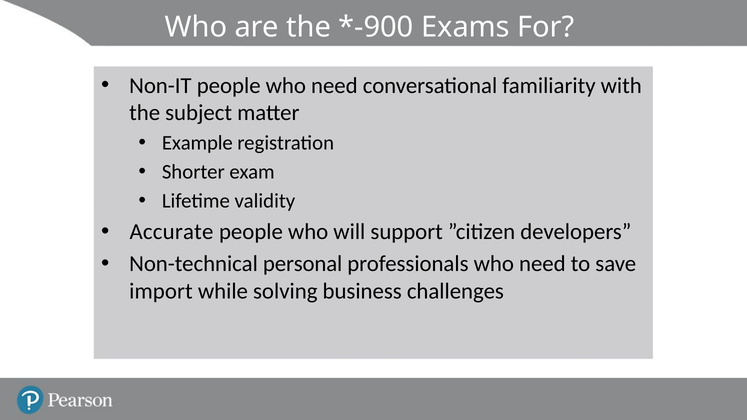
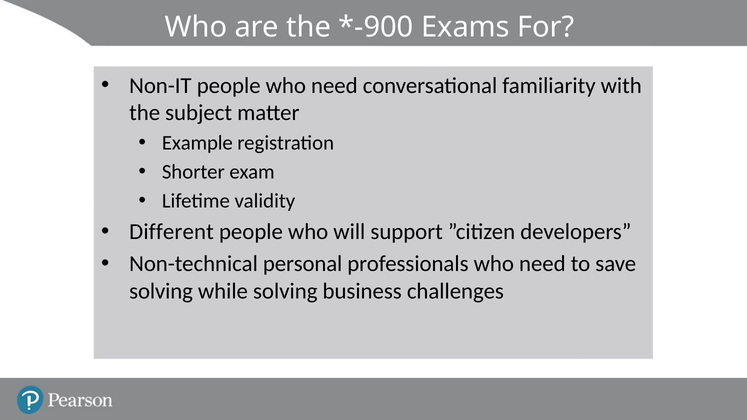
Accurate: Accurate -> Different
import at (161, 291): import -> solving
